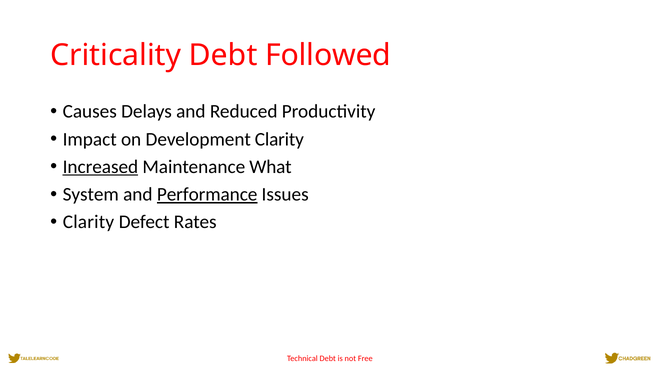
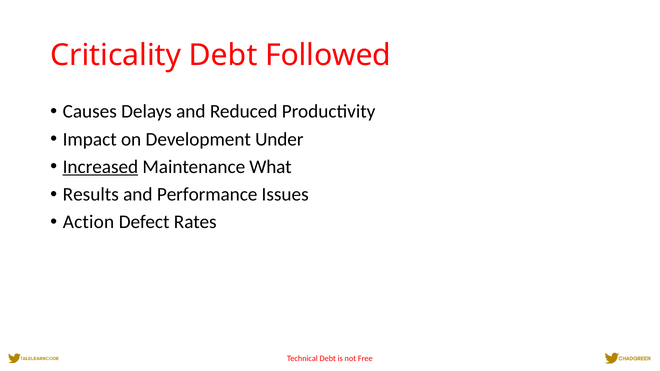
Development Clarity: Clarity -> Under
System: System -> Results
Performance underline: present -> none
Clarity at (88, 222): Clarity -> Action
